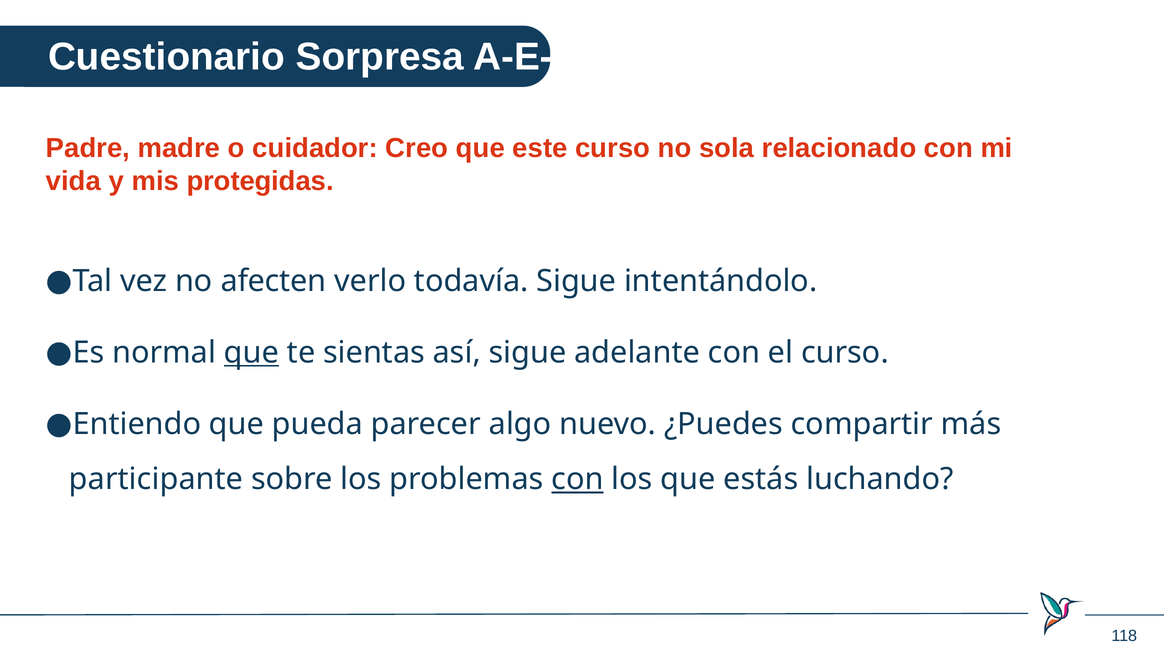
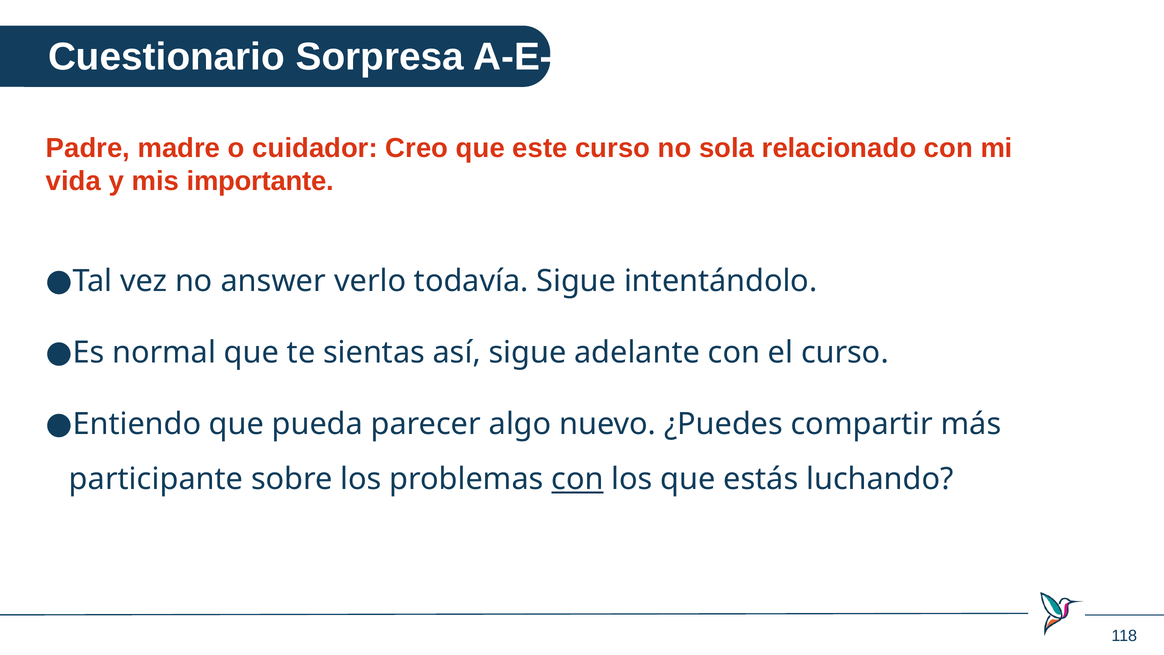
protegidas: protegidas -> importante
afecten: afecten -> answer
que at (252, 352) underline: present -> none
